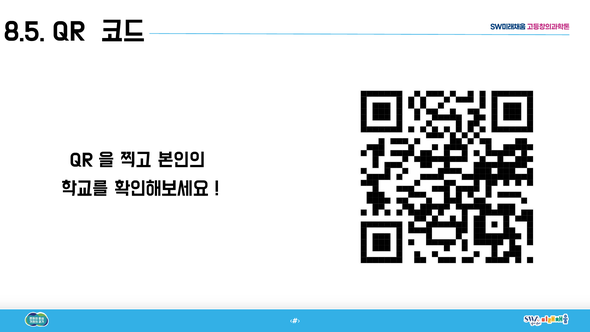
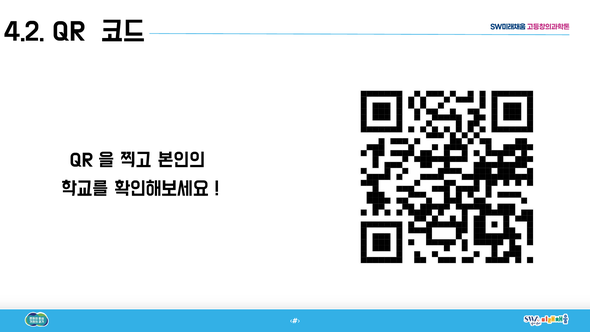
8.5: 8.5 -> 4.2
